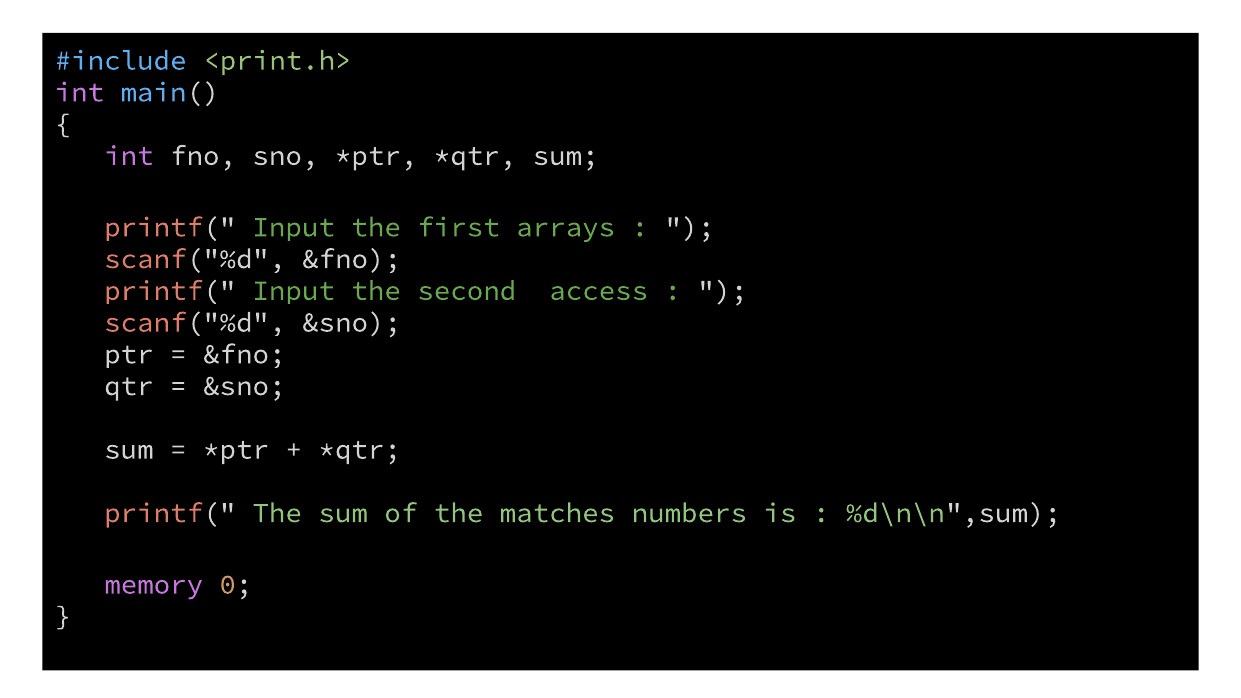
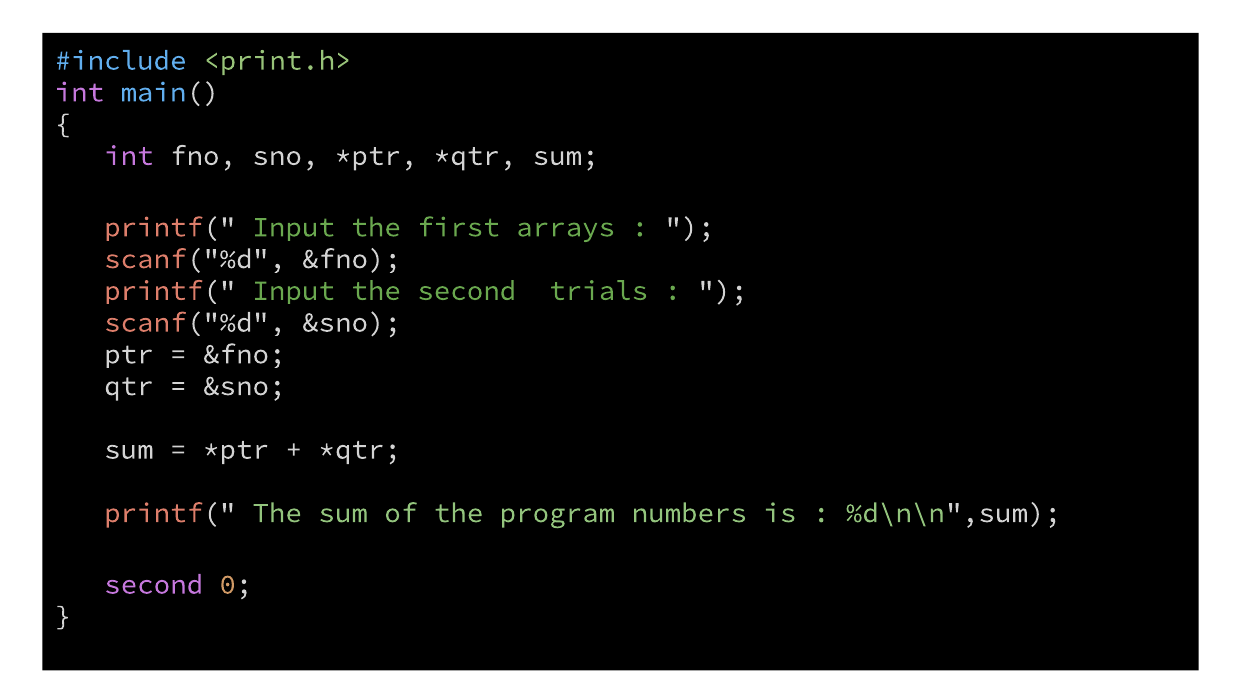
access: access -> trials
matches: matches -> program
memory at (154, 585): memory -> second
